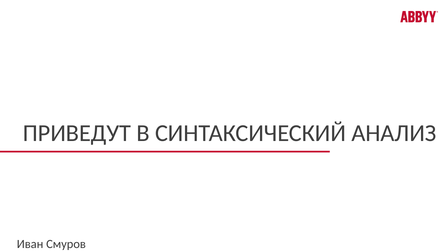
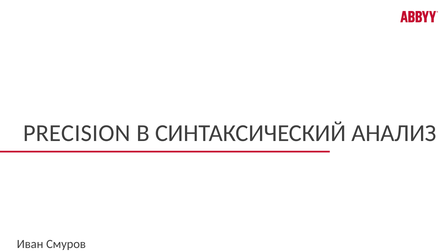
ПРИВЕДУТ: ПРИВЕДУТ -> PRECISION
